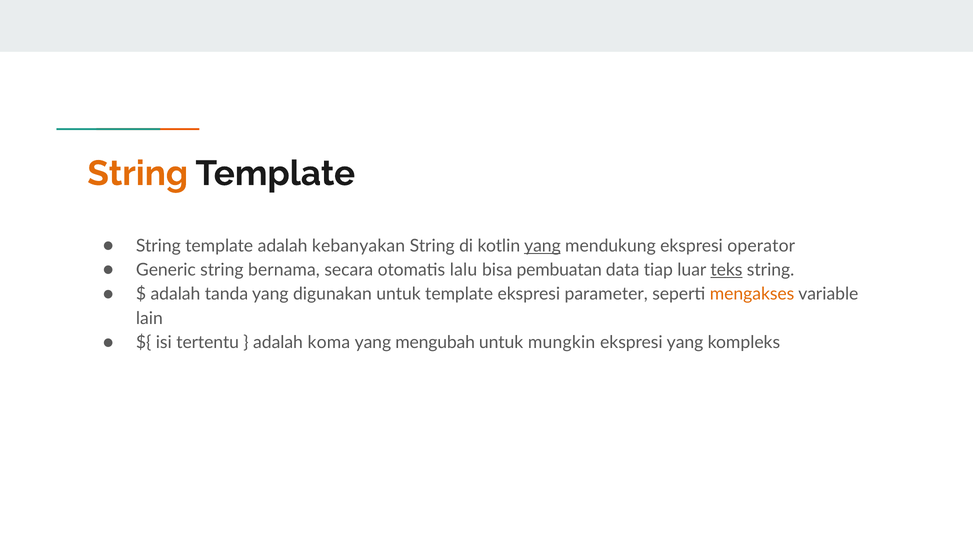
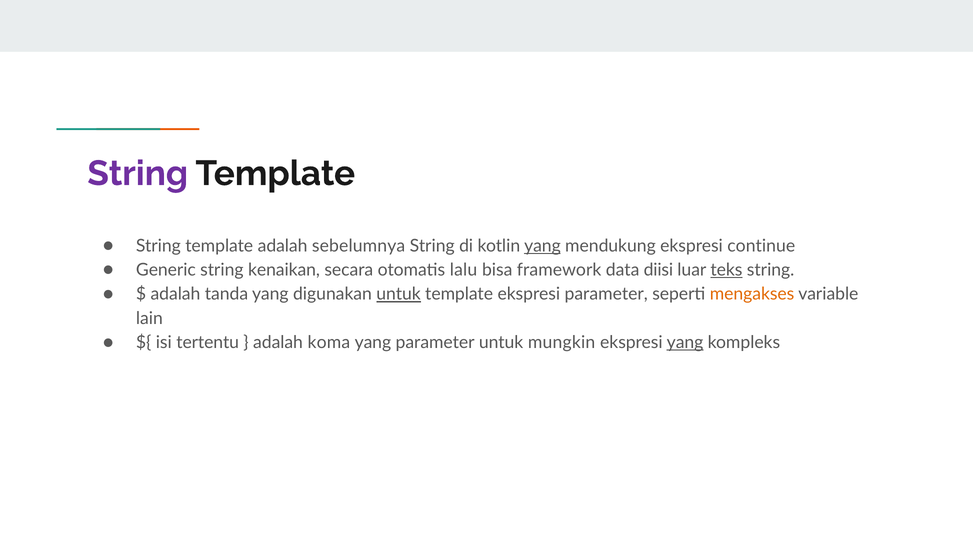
String at (138, 174) colour: orange -> purple
kebanyakan: kebanyakan -> sebelumnya
operator: operator -> continue
bernama: bernama -> kenaikan
pembuatan: pembuatan -> framework
tiap: tiap -> diisi
untuk at (399, 294) underline: none -> present
yang mengubah: mengubah -> parameter
yang at (685, 343) underline: none -> present
